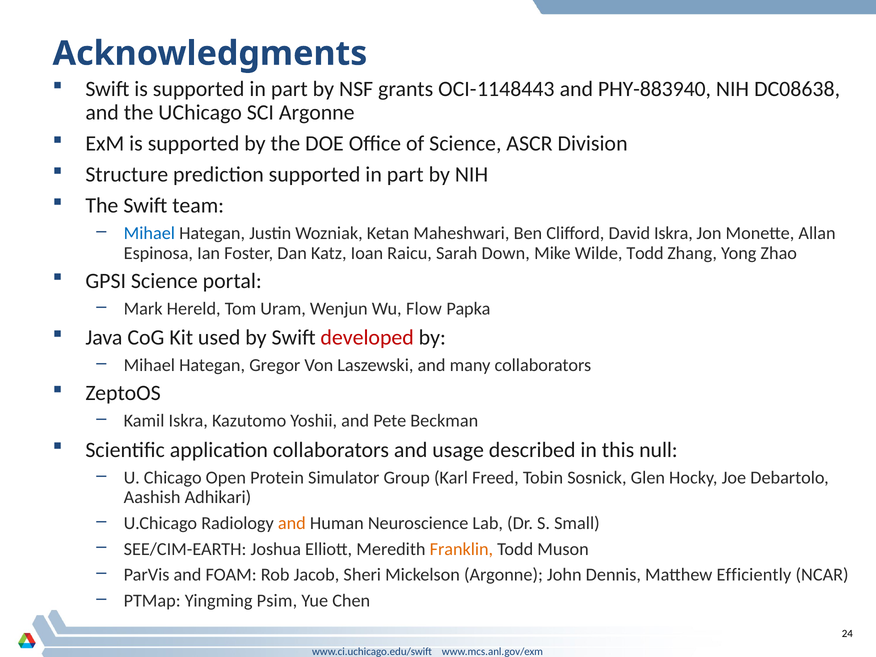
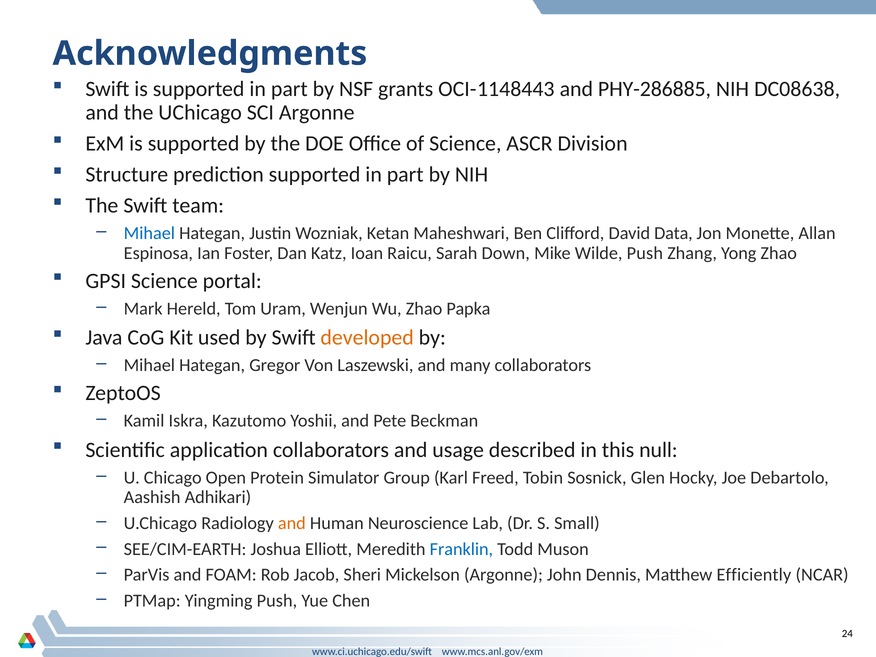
PHY-883940: PHY-883940 -> PHY-286885
David Iskra: Iskra -> Data
Wilde Todd: Todd -> Push
Wu Flow: Flow -> Zhao
developed colour: red -> orange
Franklin colour: orange -> blue
Yingming Psim: Psim -> Push
